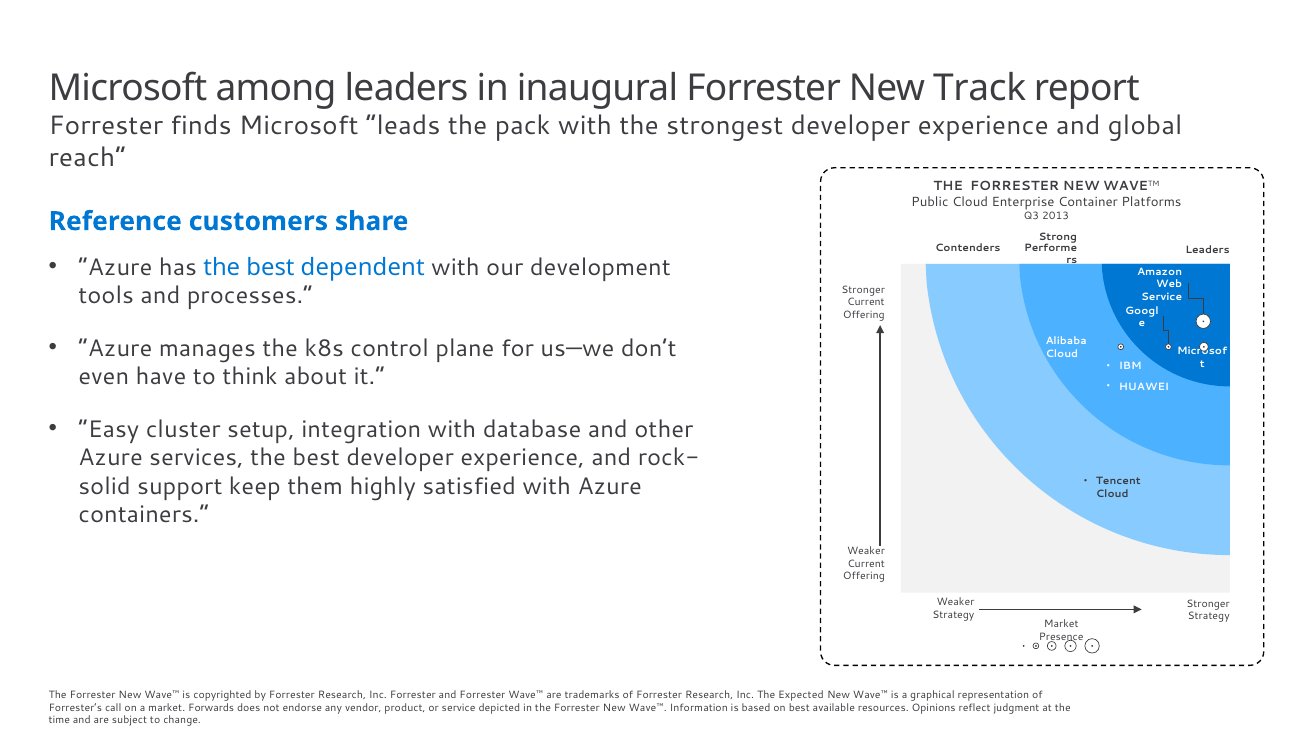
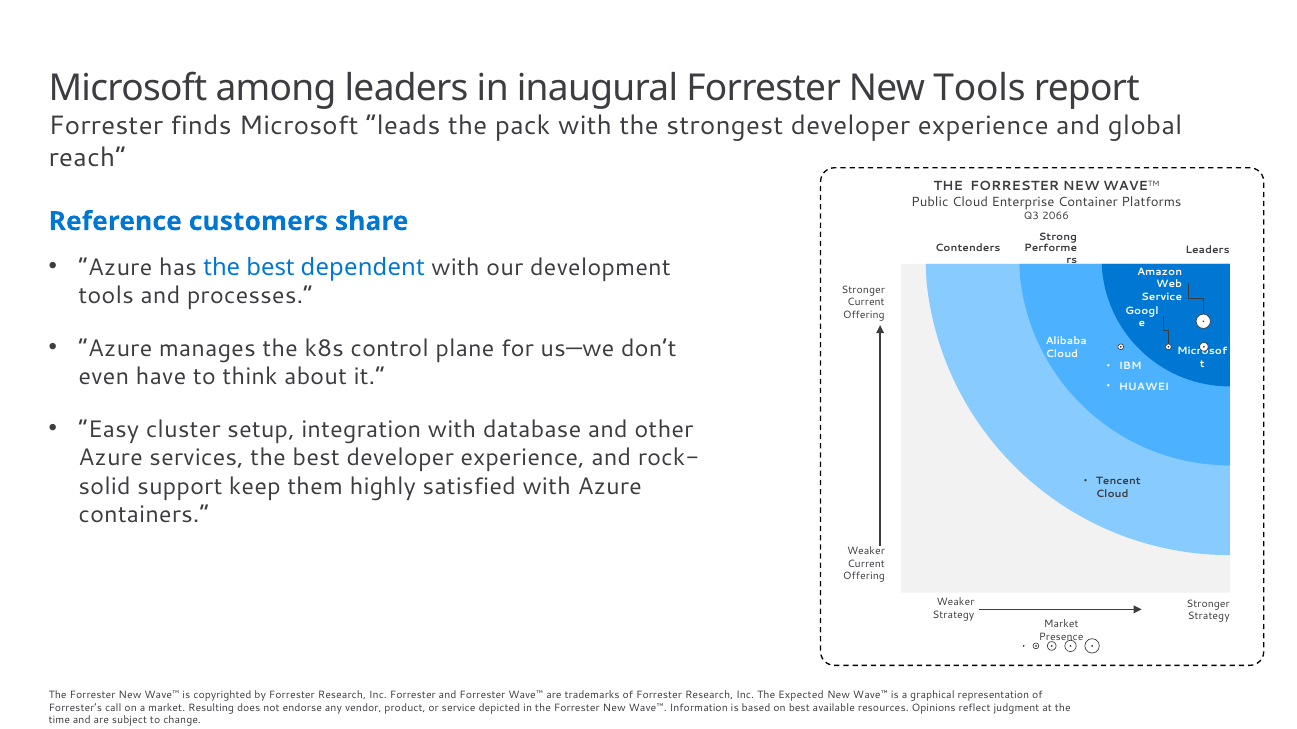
New Track: Track -> Tools
2013: 2013 -> 2066
Forwards: Forwards -> Resulting
